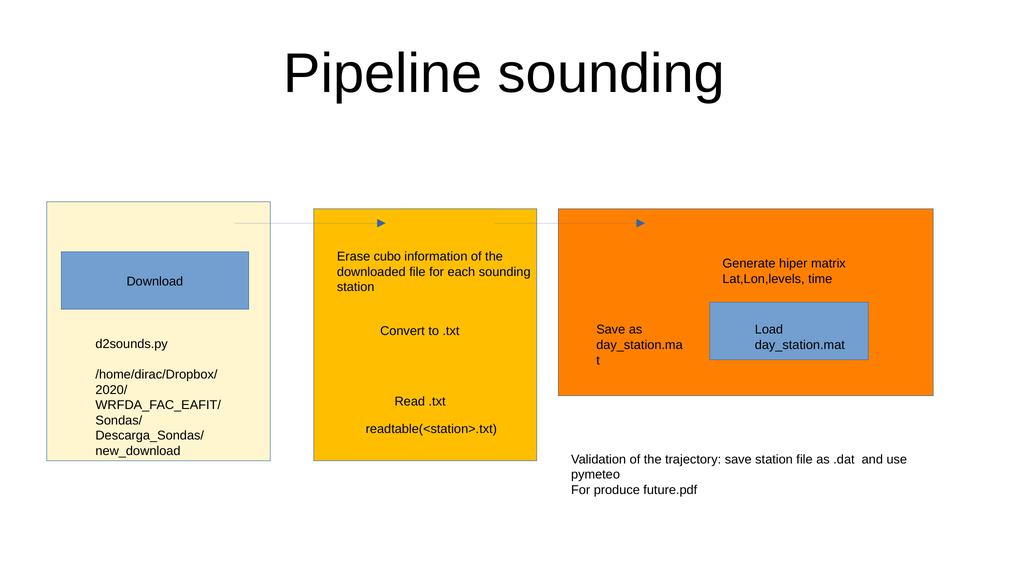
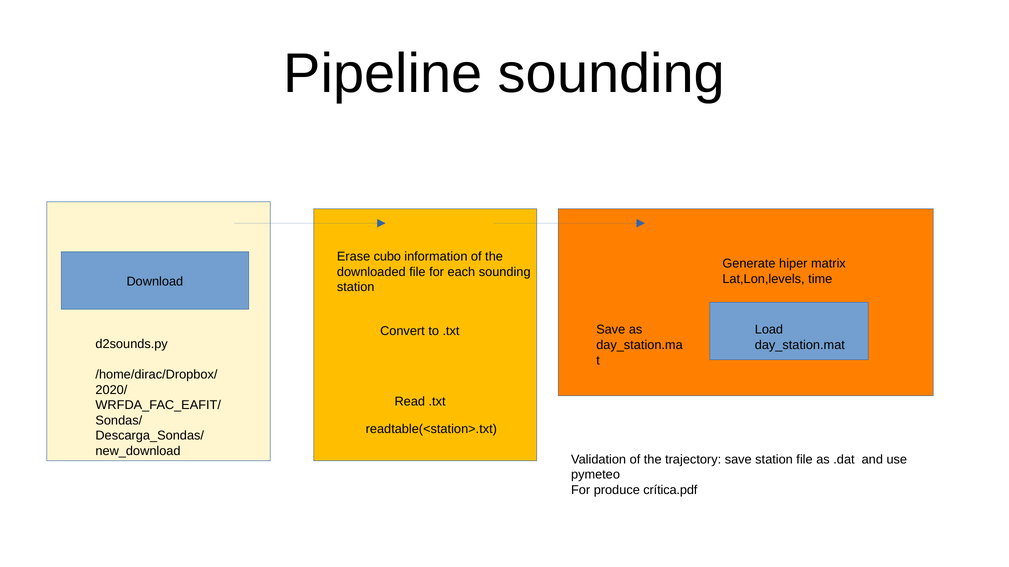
future.pdf: future.pdf -> crítica.pdf
